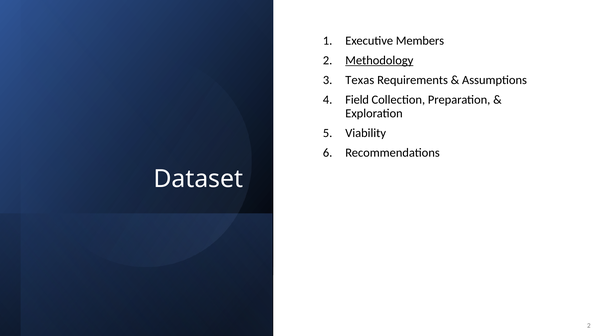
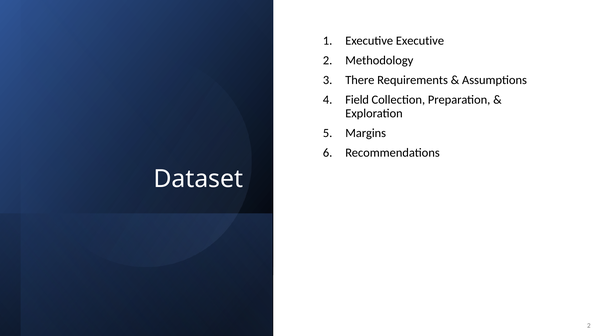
Executive Members: Members -> Executive
Methodology underline: present -> none
Texas: Texas -> There
Viability: Viability -> Margins
